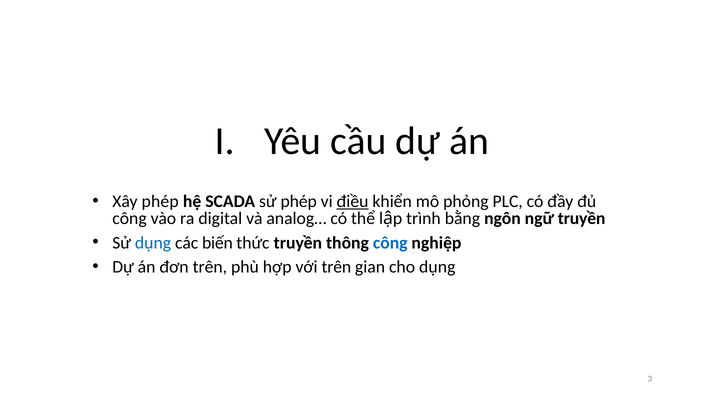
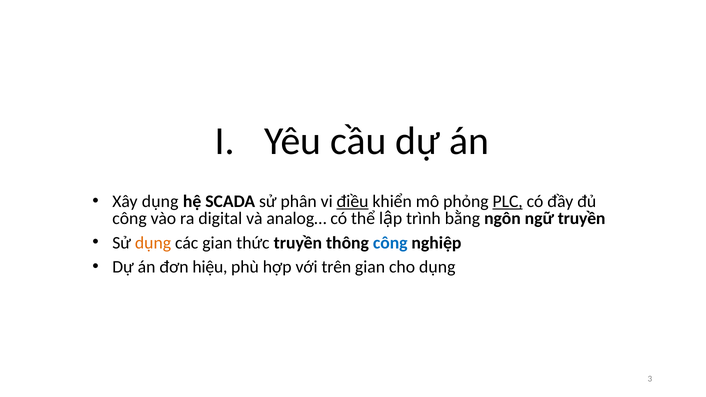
Xây phép: phép -> dụng
sử phép: phép -> phân
PLC underline: none -> present
dụng at (153, 243) colour: blue -> orange
các biến: biến -> gian
đơn trên: trên -> hiệu
